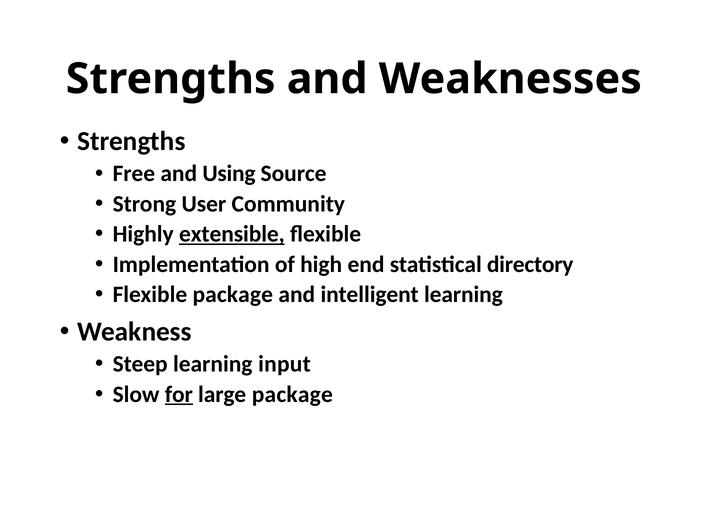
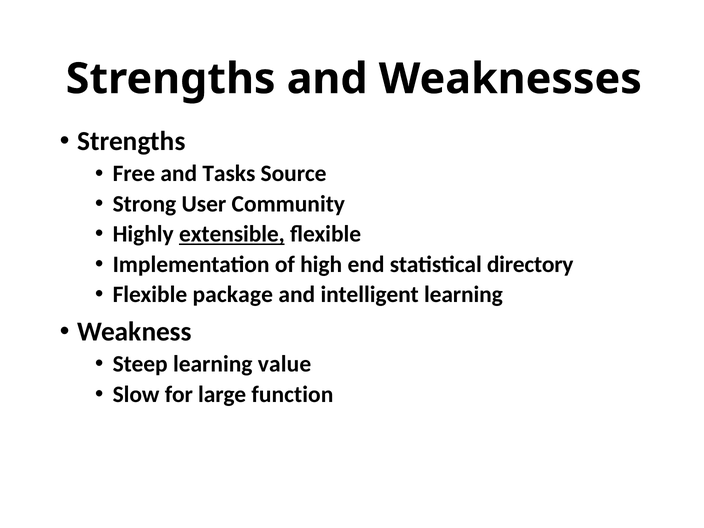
Using: Using -> Tasks
input: input -> value
for underline: present -> none
large package: package -> function
